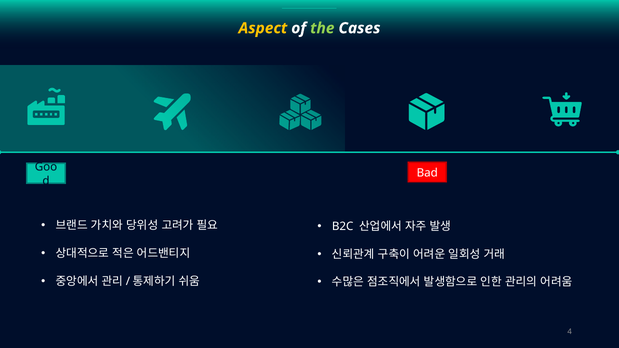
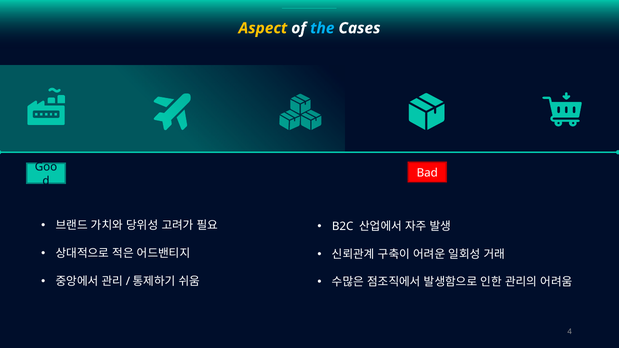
the colour: light green -> light blue
